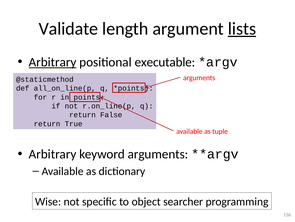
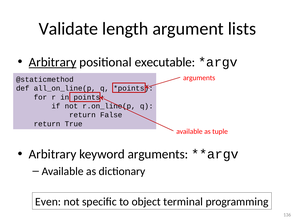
lists underline: present -> none
Wise: Wise -> Even
searcher: searcher -> terminal
